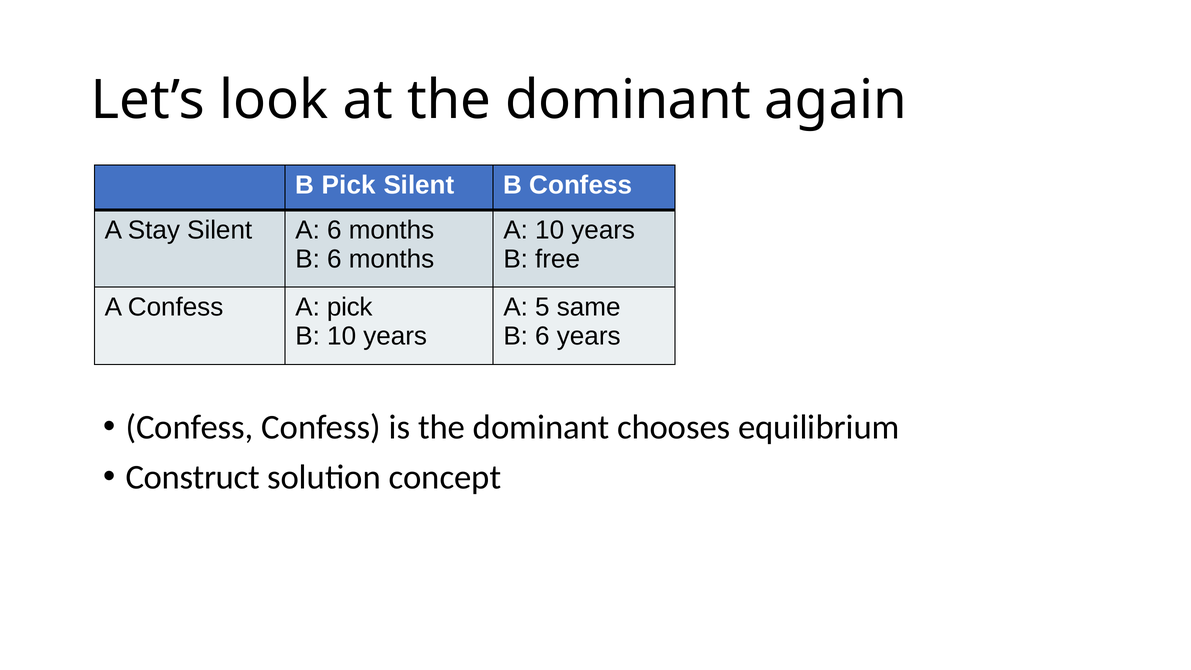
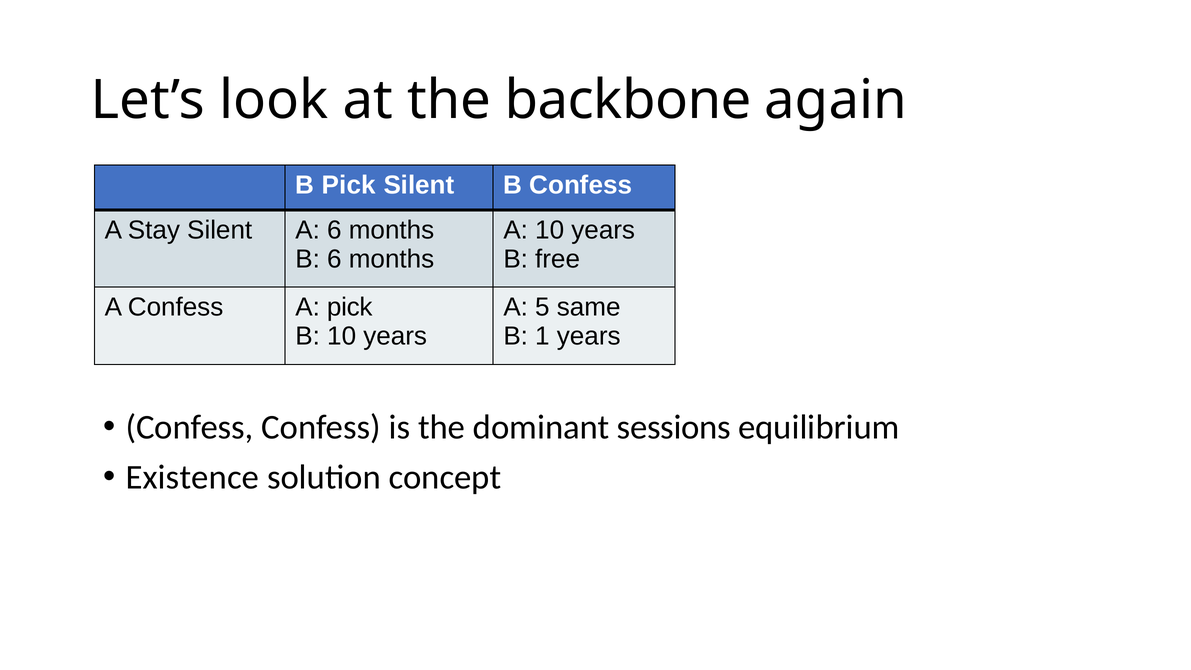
at the dominant: dominant -> backbone
6 at (542, 336): 6 -> 1
chooses: chooses -> sessions
Construct: Construct -> Existence
